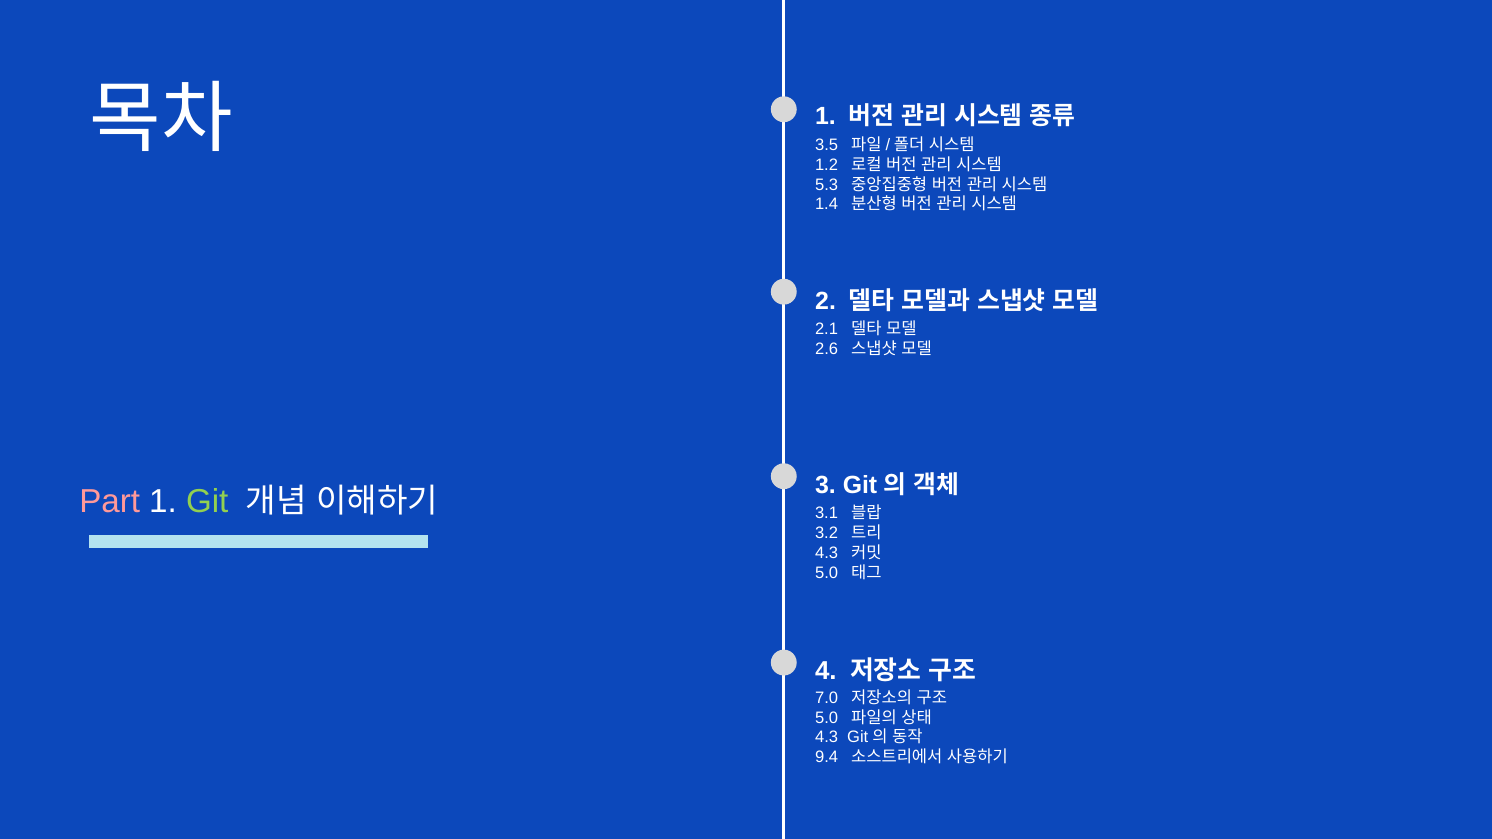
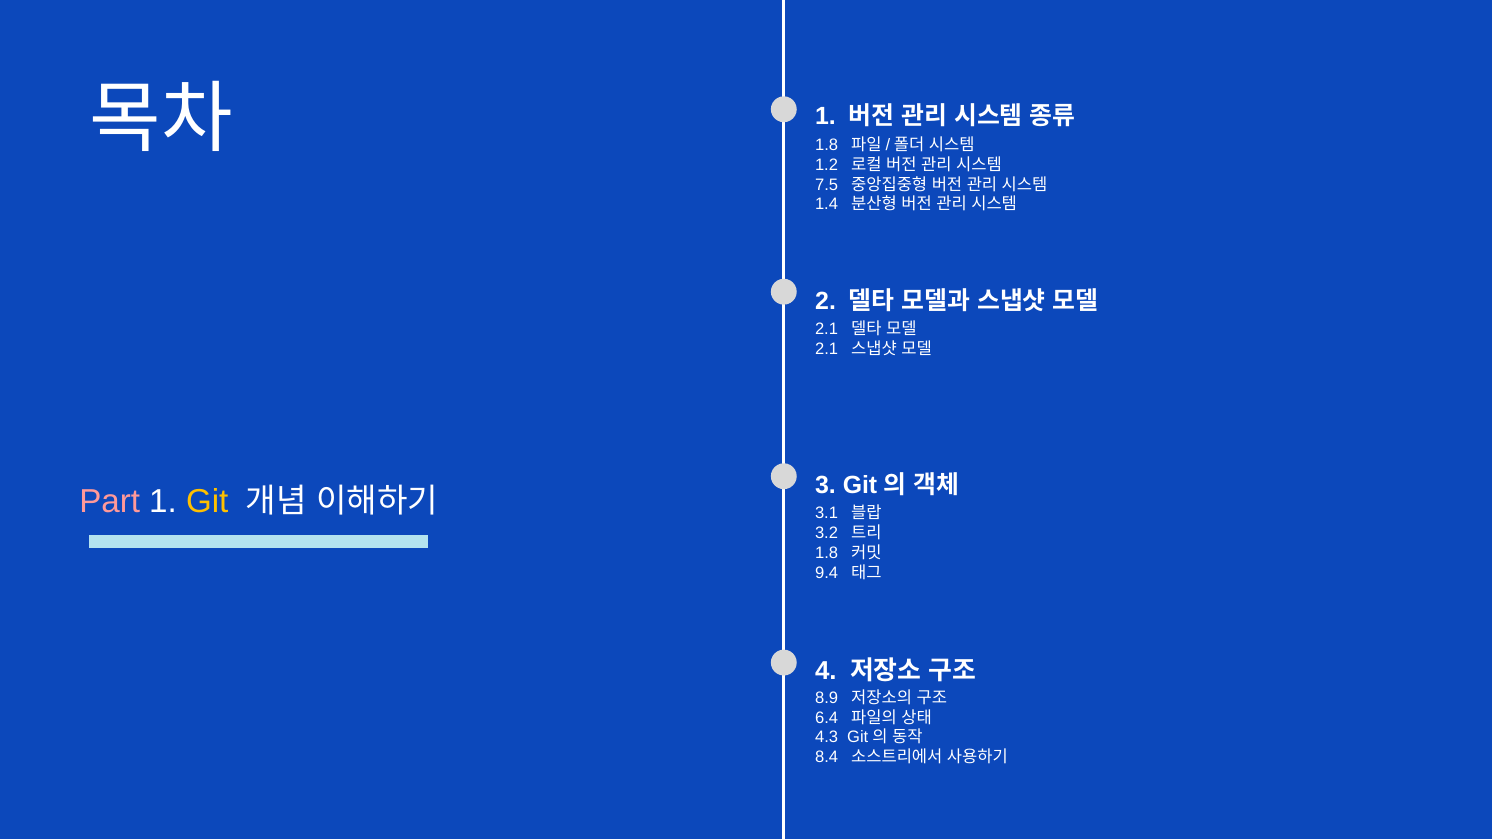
3.5 at (827, 145): 3.5 -> 1.8
5.3: 5.3 -> 7.5
2.6 at (827, 349): 2.6 -> 2.1
Git colour: light green -> yellow
4.3 at (827, 553): 4.3 -> 1.8
5.0 at (827, 573): 5.0 -> 9.4
7.0: 7.0 -> 8.9
5.0 at (827, 718): 5.0 -> 6.4
9.4: 9.4 -> 8.4
